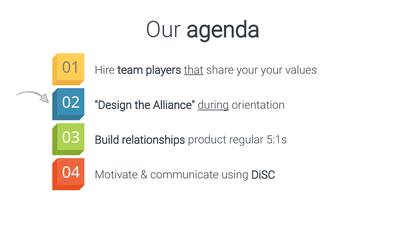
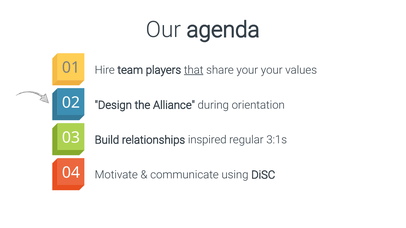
during underline: present -> none
product: product -> inspired
5:1s: 5:1s -> 3:1s
